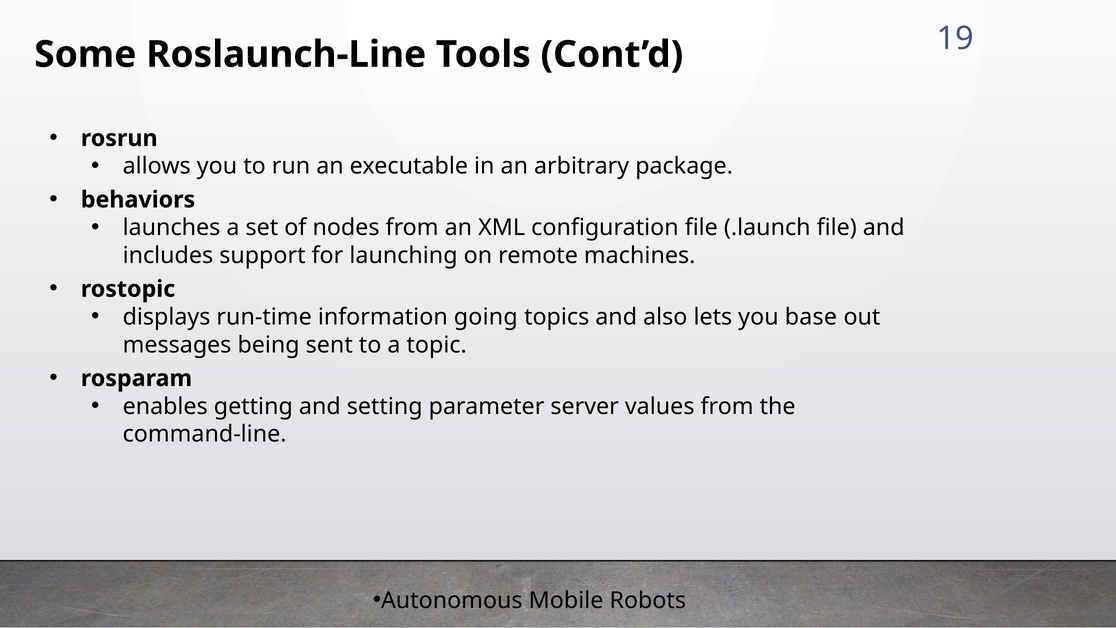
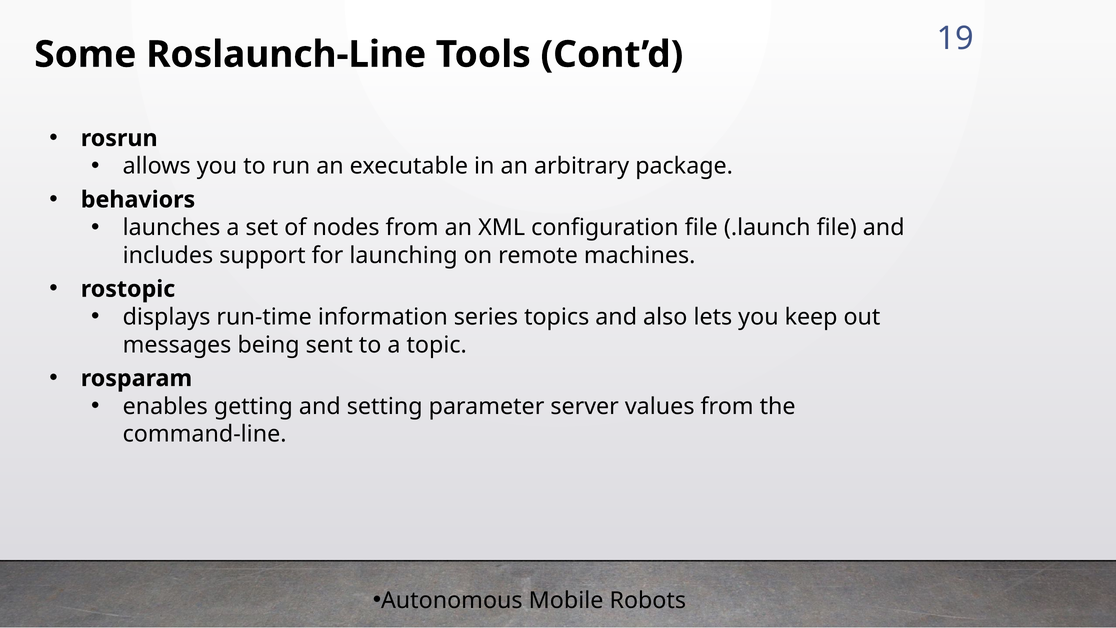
going: going -> series
base: base -> keep
